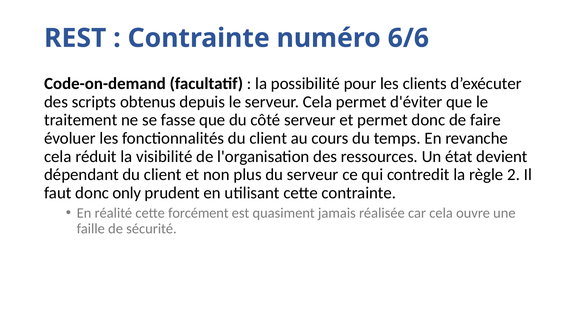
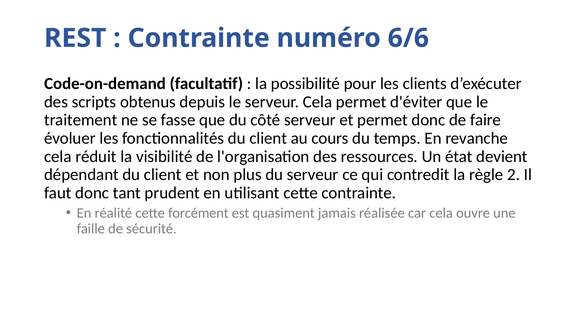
only: only -> tant
